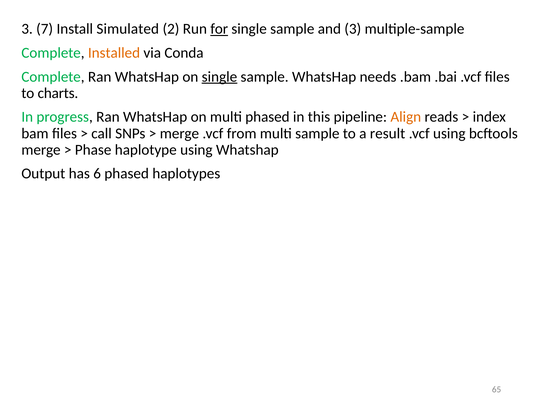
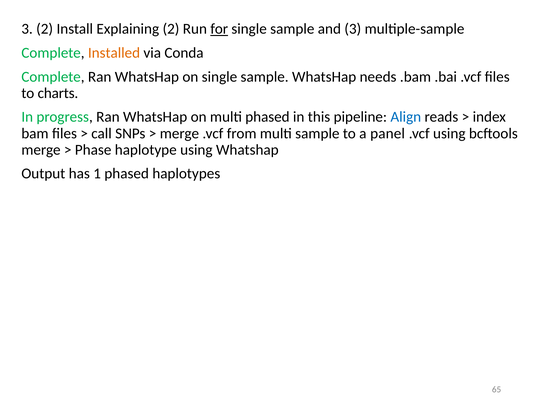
3 7: 7 -> 2
Simulated: Simulated -> Explaining
single at (219, 77) underline: present -> none
Align colour: orange -> blue
result: result -> panel
6: 6 -> 1
